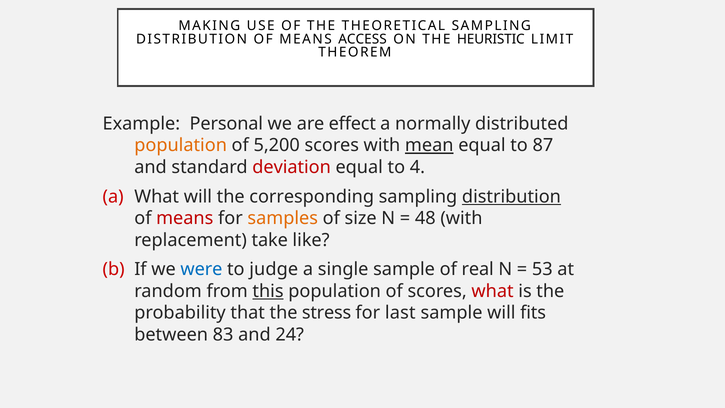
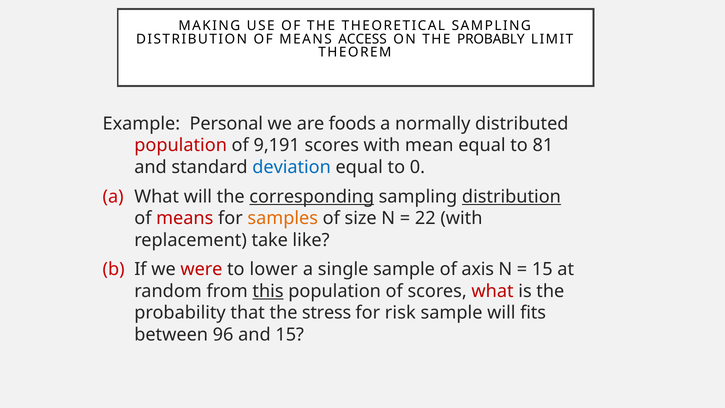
HEURISTIC: HEURISTIC -> PROBABLY
effect: effect -> foods
population at (181, 145) colour: orange -> red
5,200: 5,200 -> 9,191
mean underline: present -> none
87: 87 -> 81
deviation colour: red -> blue
4: 4 -> 0
corresponding underline: none -> present
48: 48 -> 22
were colour: blue -> red
judge: judge -> lower
real: real -> axis
53 at (542, 269): 53 -> 15
last: last -> risk
83: 83 -> 96
and 24: 24 -> 15
